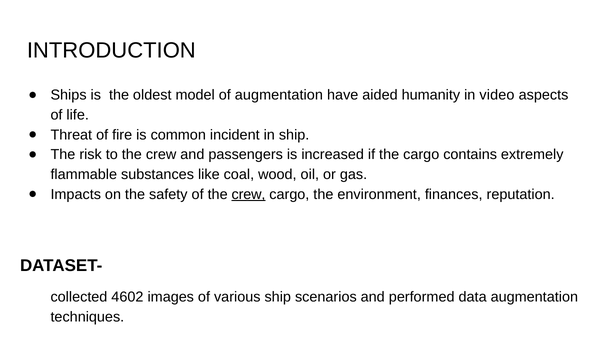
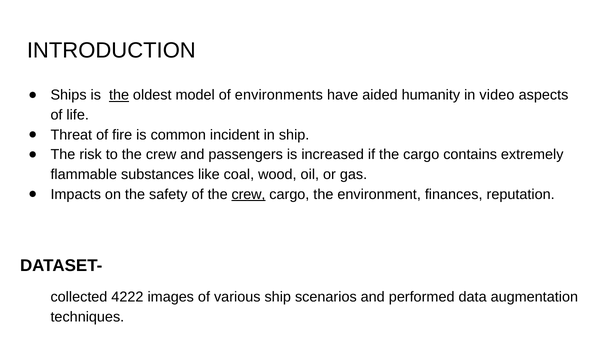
the at (119, 95) underline: none -> present
of augmentation: augmentation -> environments
4602: 4602 -> 4222
